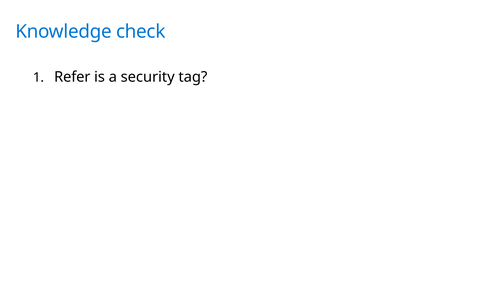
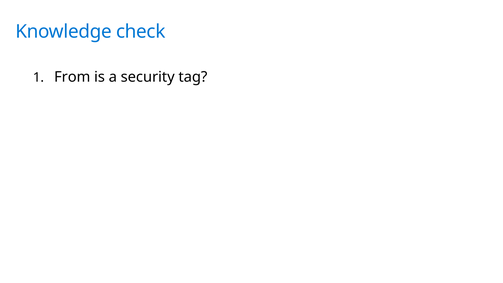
Refer: Refer -> From
